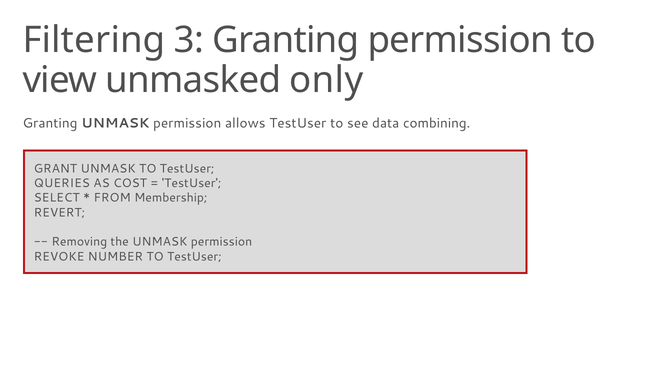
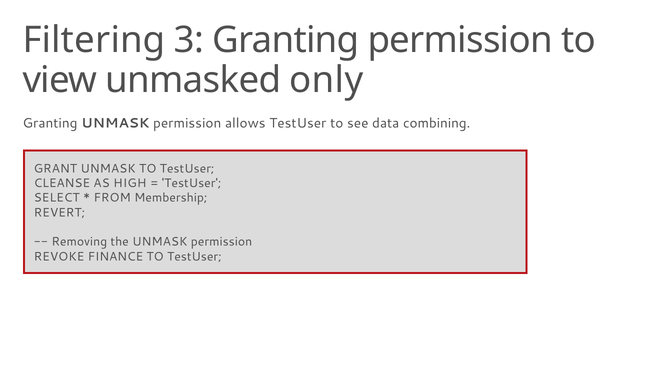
QUERIES: QUERIES -> CLEANSE
COST: COST -> HIGH
NUMBER: NUMBER -> FINANCE
